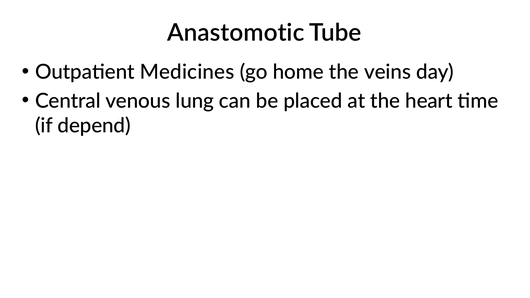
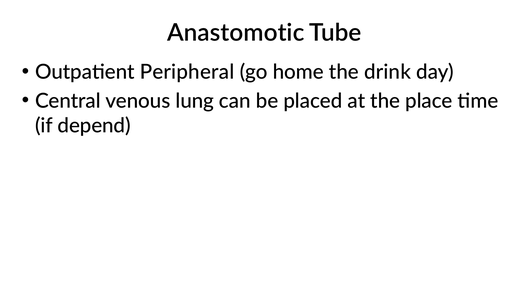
Medicines: Medicines -> Peripheral
veins: veins -> drink
heart: heart -> place
